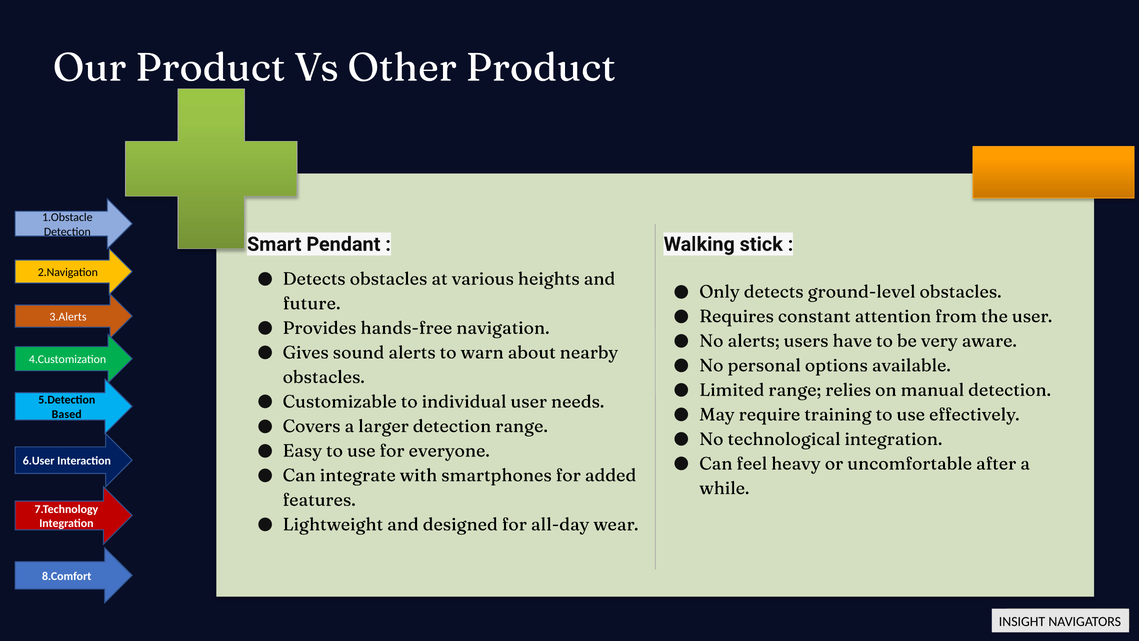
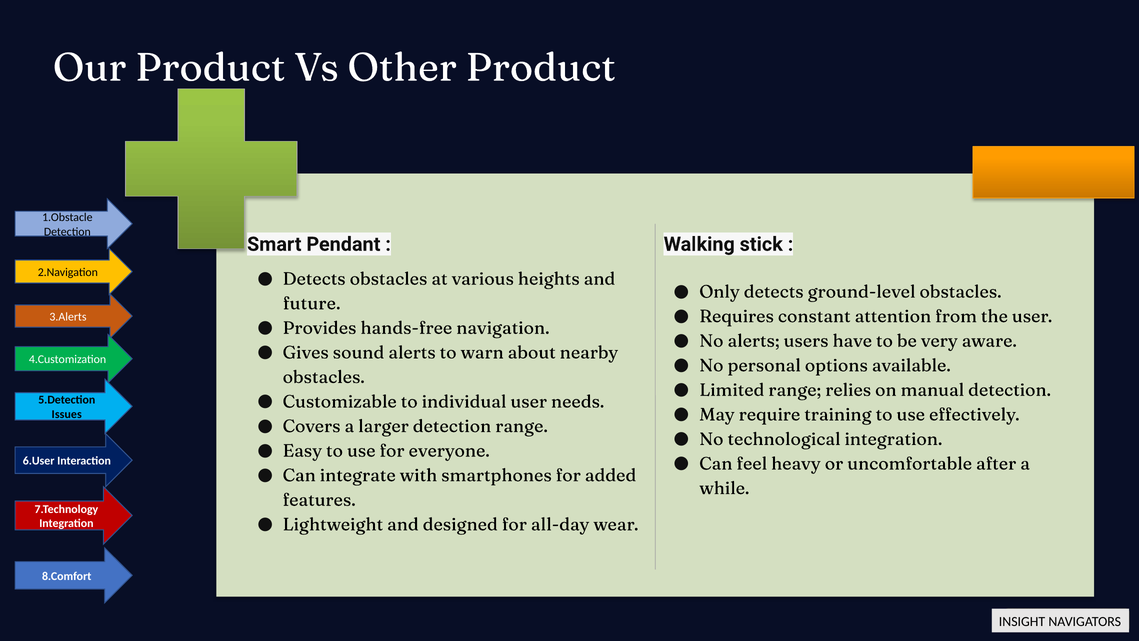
Based: Based -> Issues
